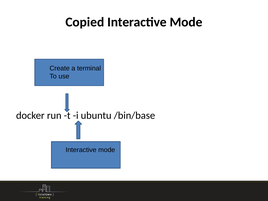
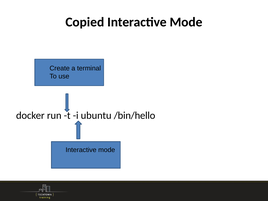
/bin/base: /bin/base -> /bin/hello
